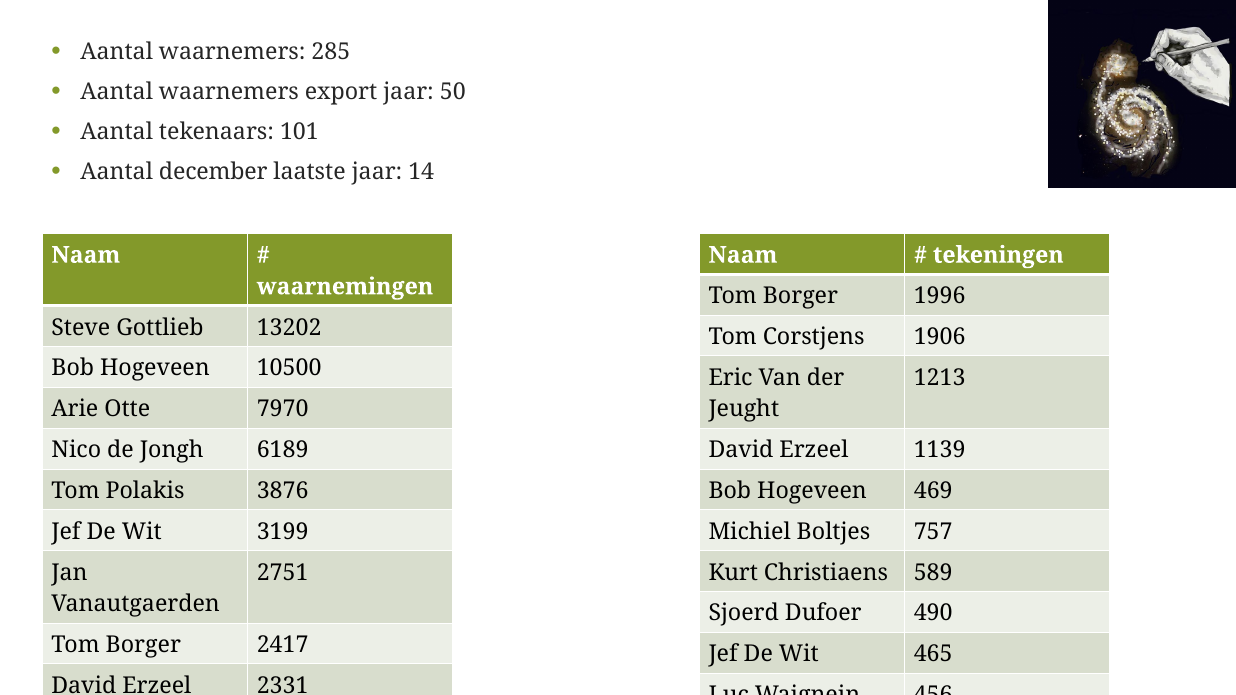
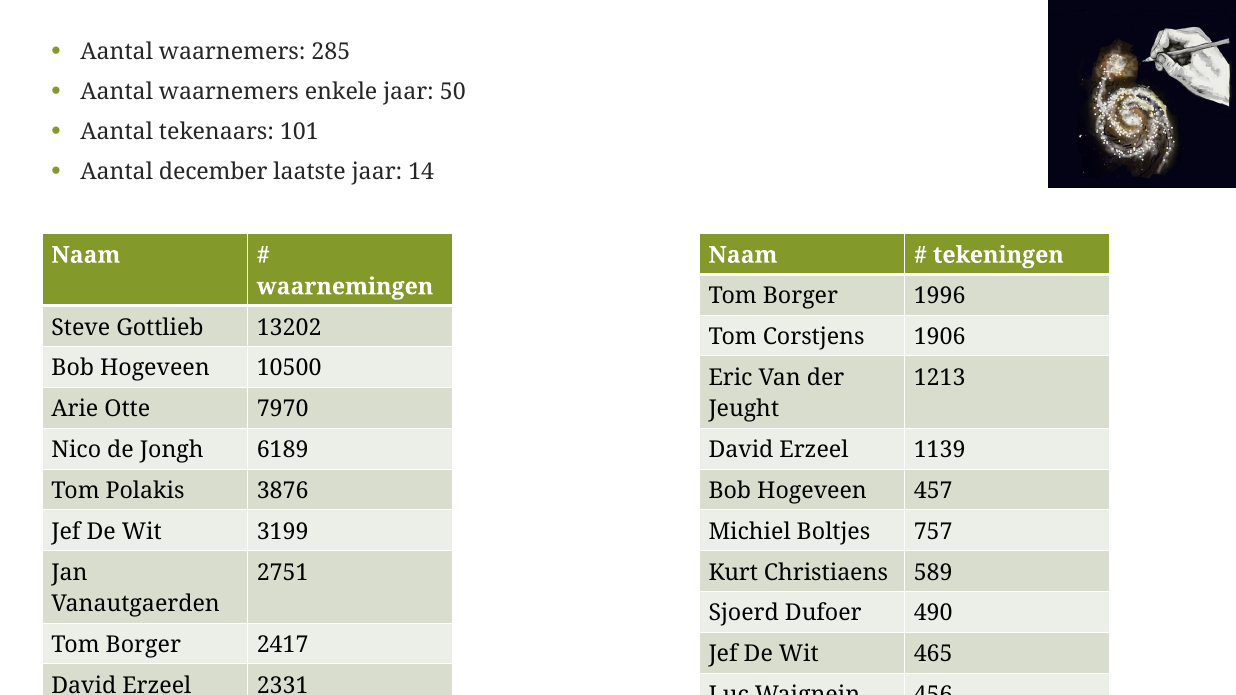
export: export -> enkele
469: 469 -> 457
